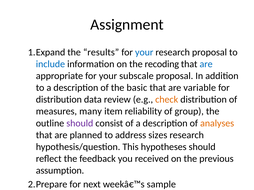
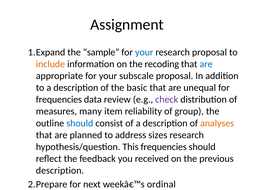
results: results -> sample
include colour: blue -> orange
variable: variable -> unequal
distribution at (59, 100): distribution -> frequencies
check colour: orange -> purple
should at (80, 123) colour: purple -> blue
This hypotheses: hypotheses -> frequencies
assumption at (60, 171): assumption -> description
sample: sample -> ordinal
